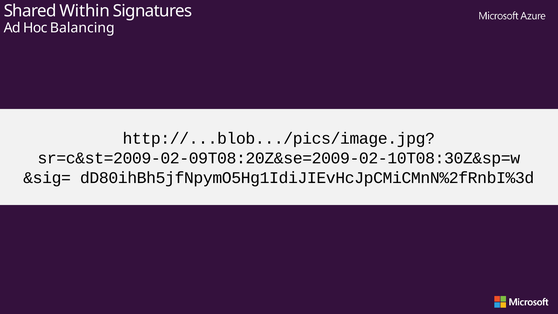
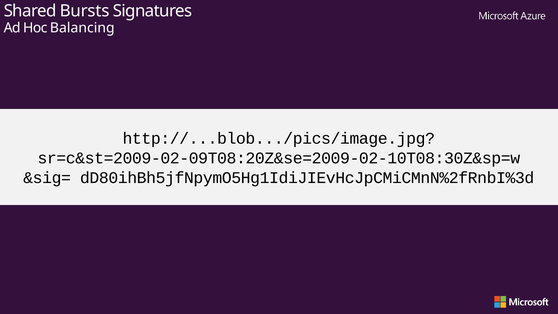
Within: Within -> Bursts
